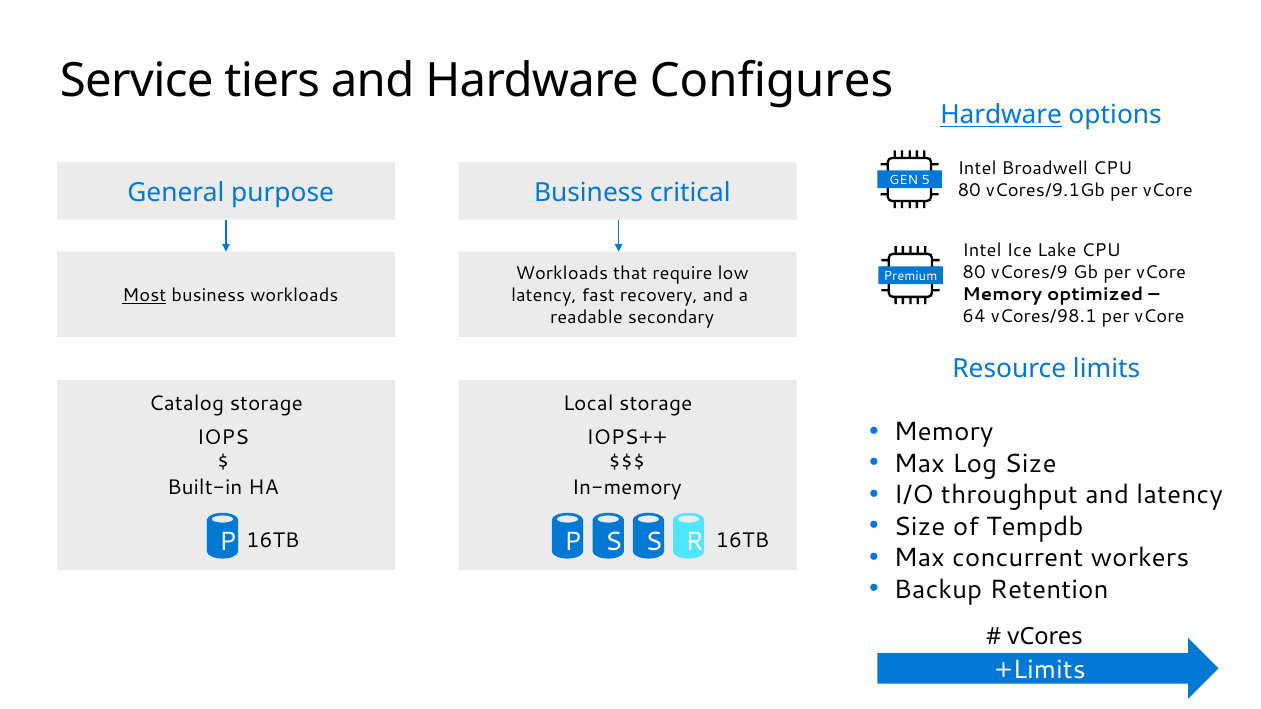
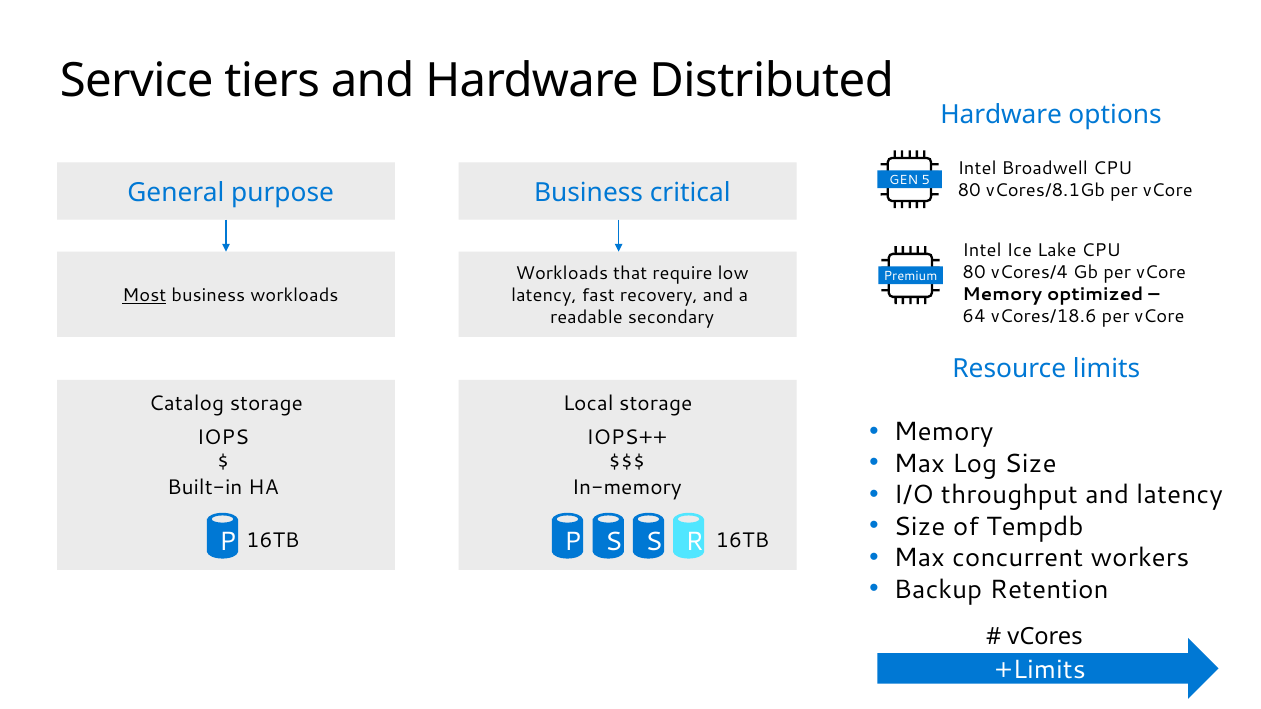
Configures: Configures -> Distributed
Hardware at (1001, 115) underline: present -> none
vCores/9.1Gb: vCores/9.1Gb -> vCores/8.1Gb
vCores/9: vCores/9 -> vCores/4
vCores/98.1: vCores/98.1 -> vCores/18.6
